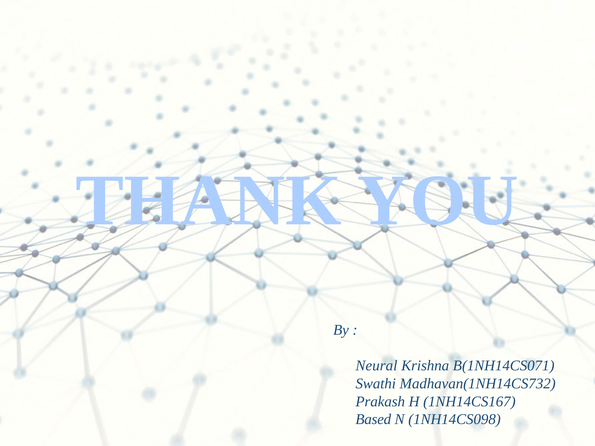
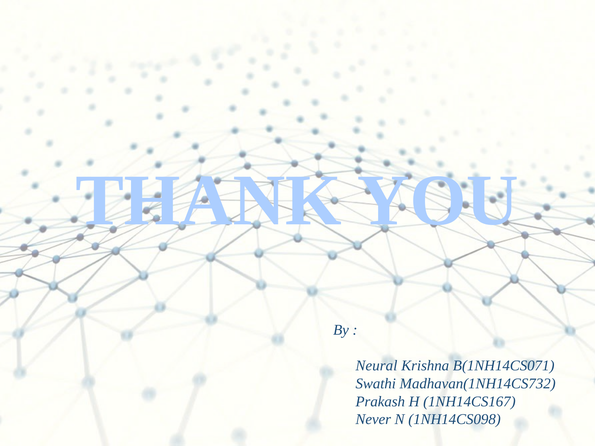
Based: Based -> Never
